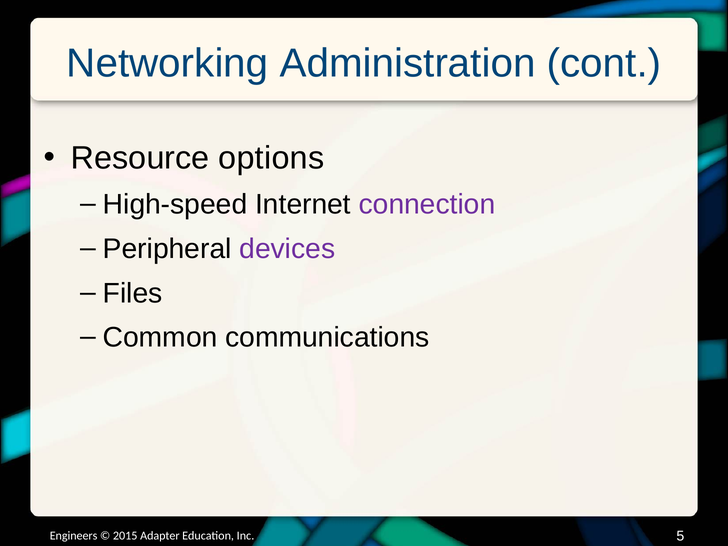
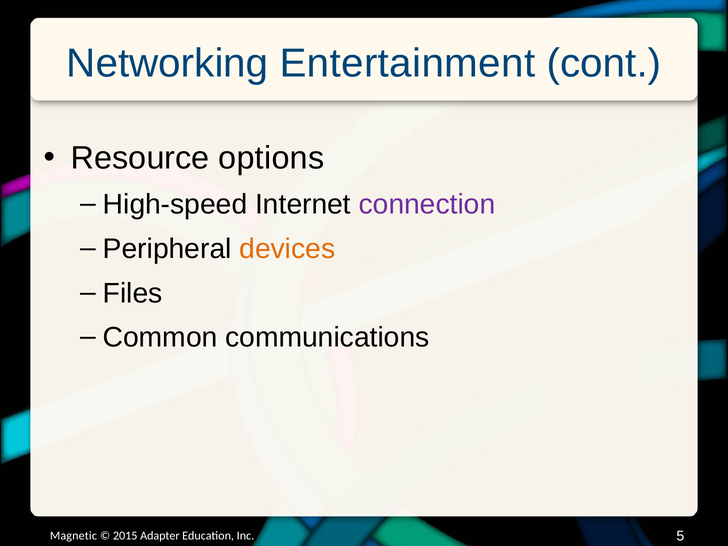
Administration: Administration -> Entertainment
devices colour: purple -> orange
Engineers: Engineers -> Magnetic
